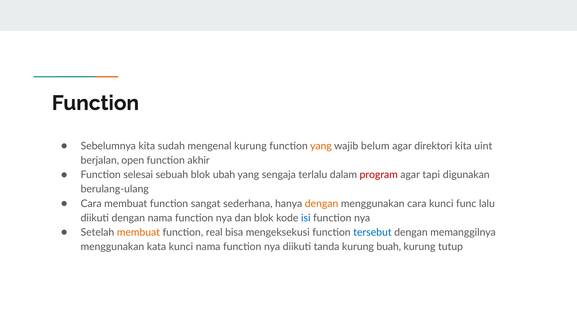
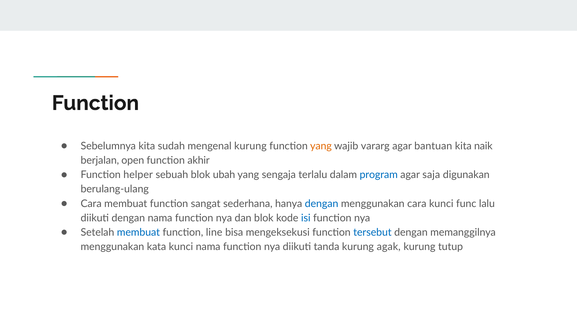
belum: belum -> vararg
direktori: direktori -> bantuan
uint: uint -> naik
selesai: selesai -> helper
program colour: red -> blue
tapi: tapi -> saja
dengan at (322, 203) colour: orange -> blue
membuat at (138, 232) colour: orange -> blue
real: real -> line
buah: buah -> agak
